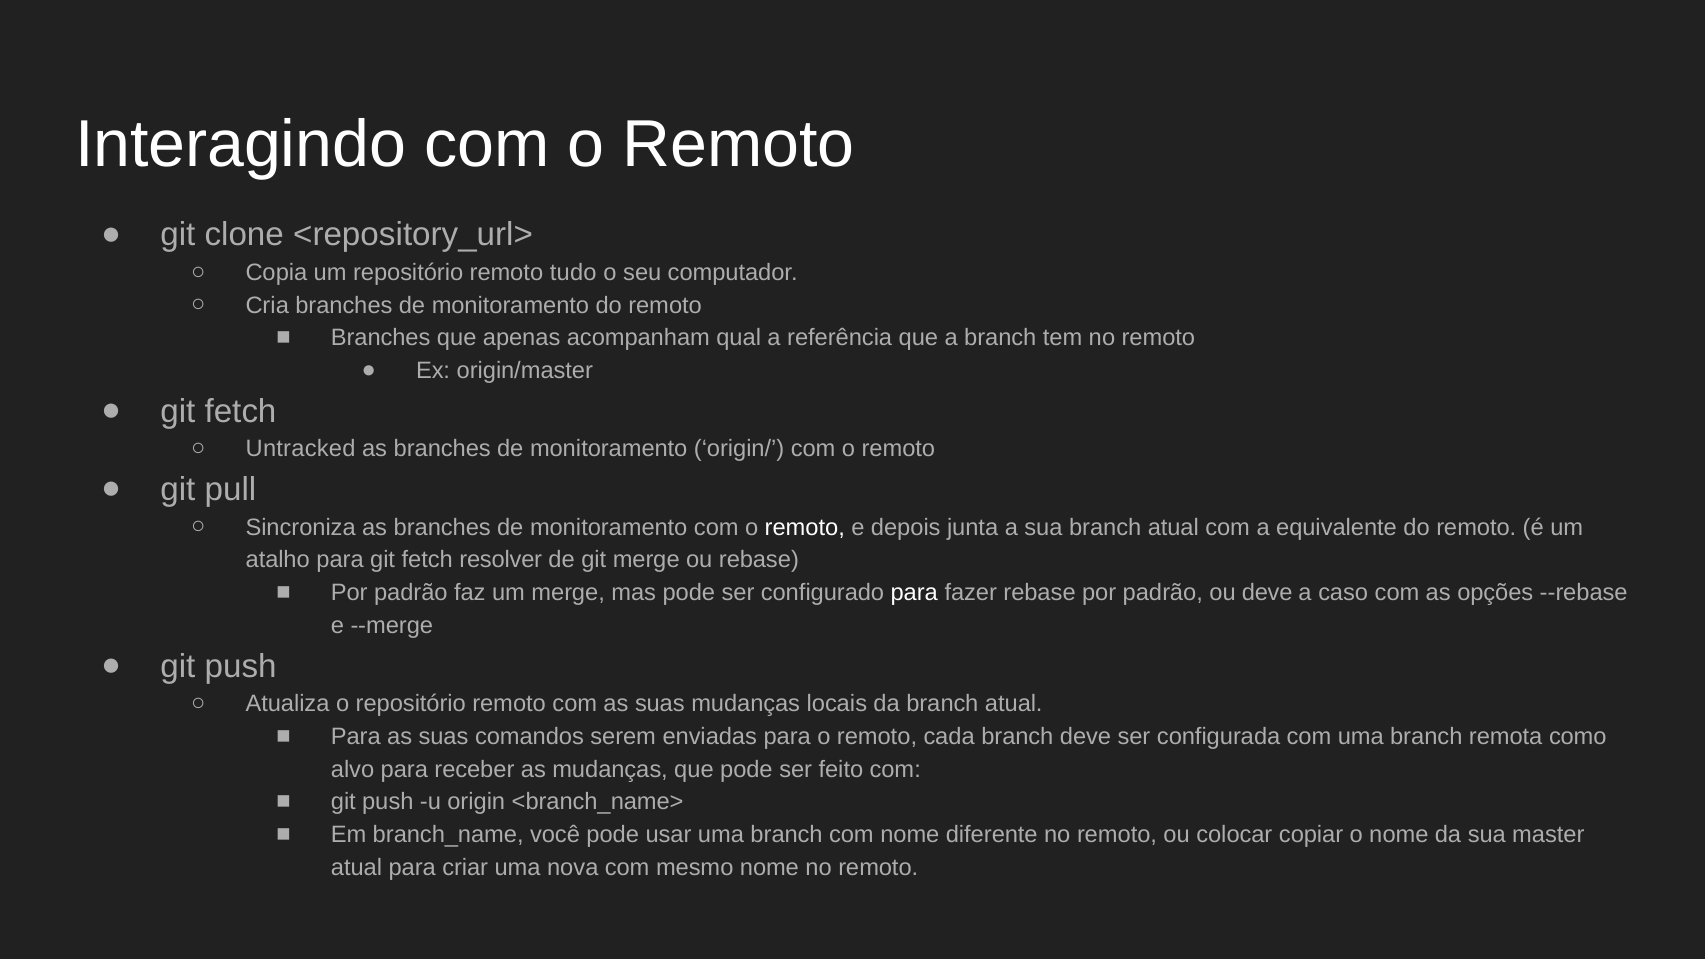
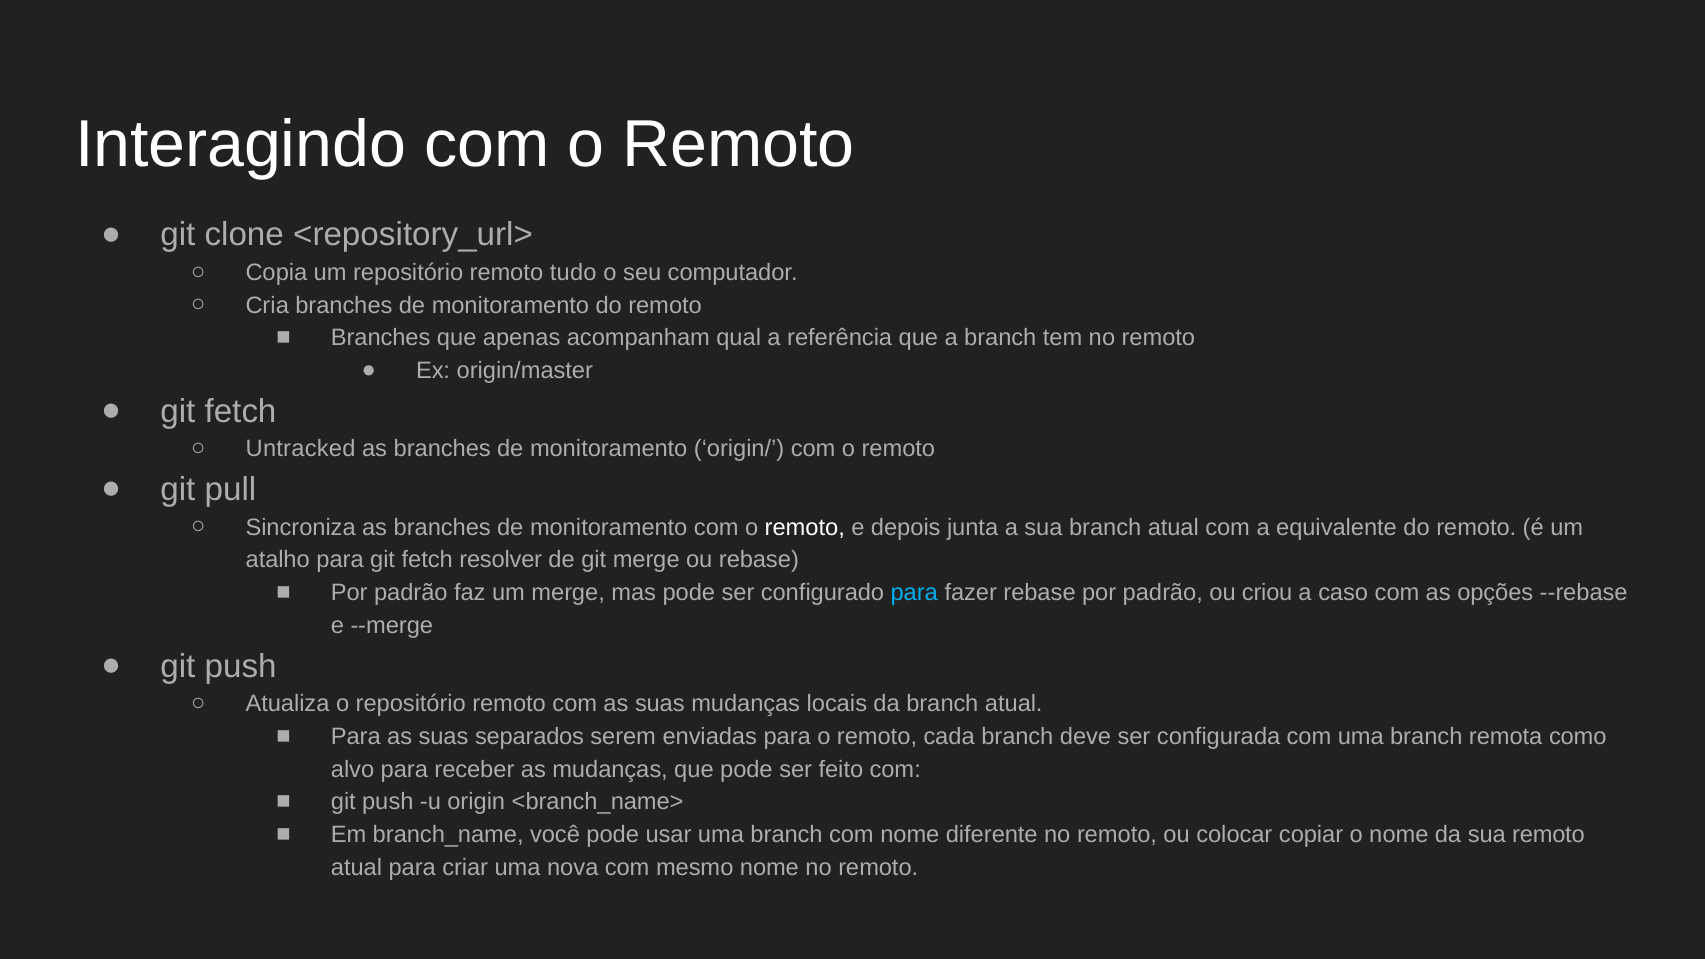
para at (914, 593) colour: white -> light blue
ou deve: deve -> criou
comandos: comandos -> separados
sua master: master -> remoto
